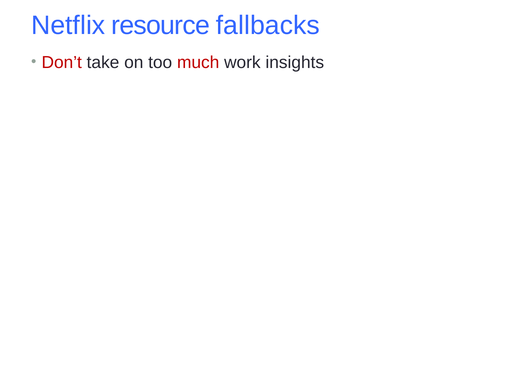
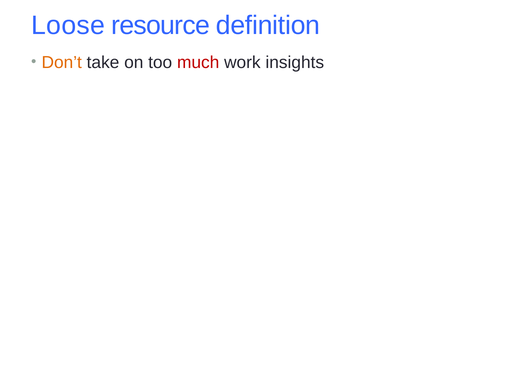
Netflix: Netflix -> Loose
fallbacks: fallbacks -> definition
Don’t colour: red -> orange
